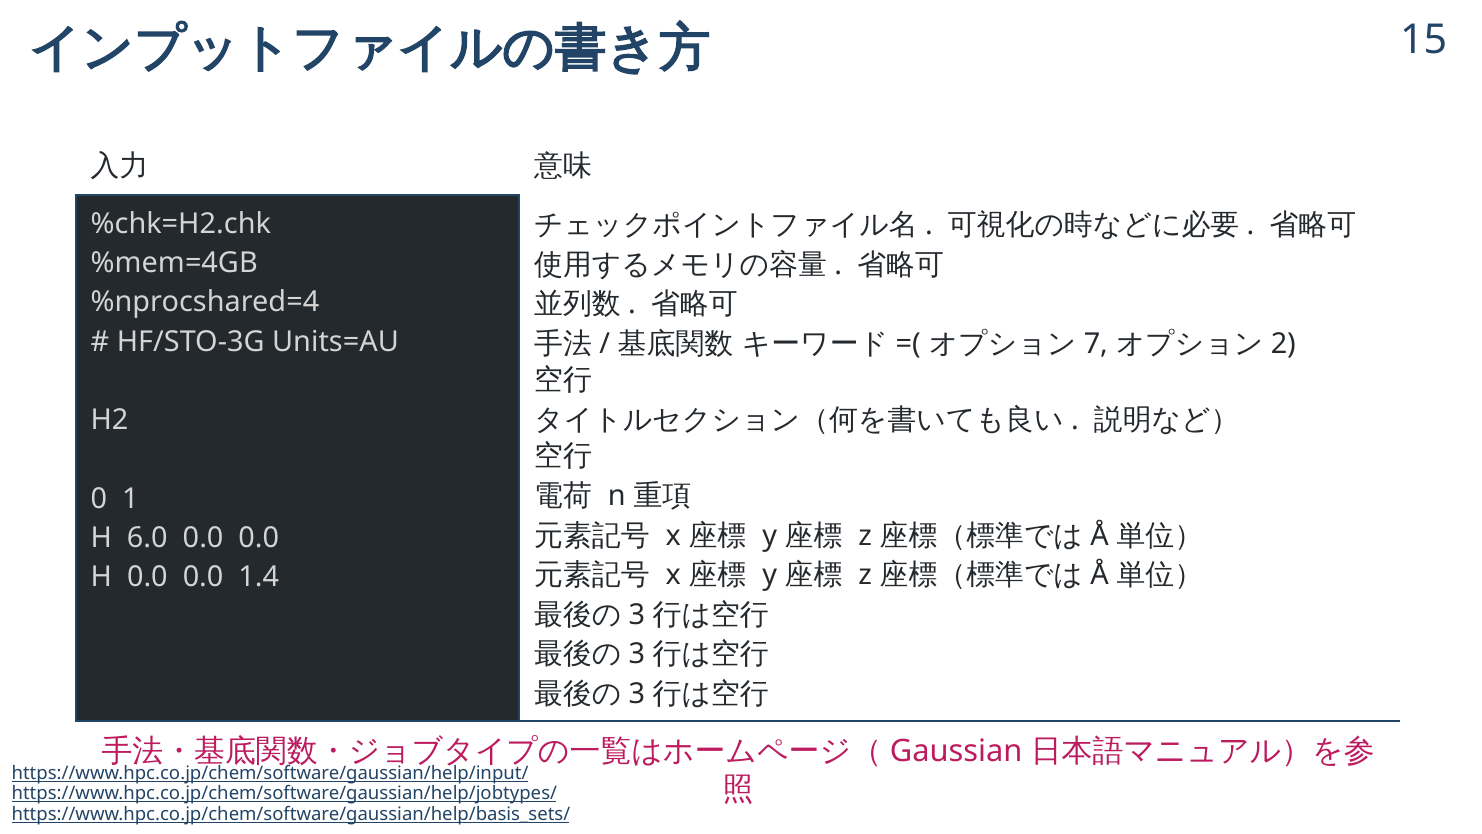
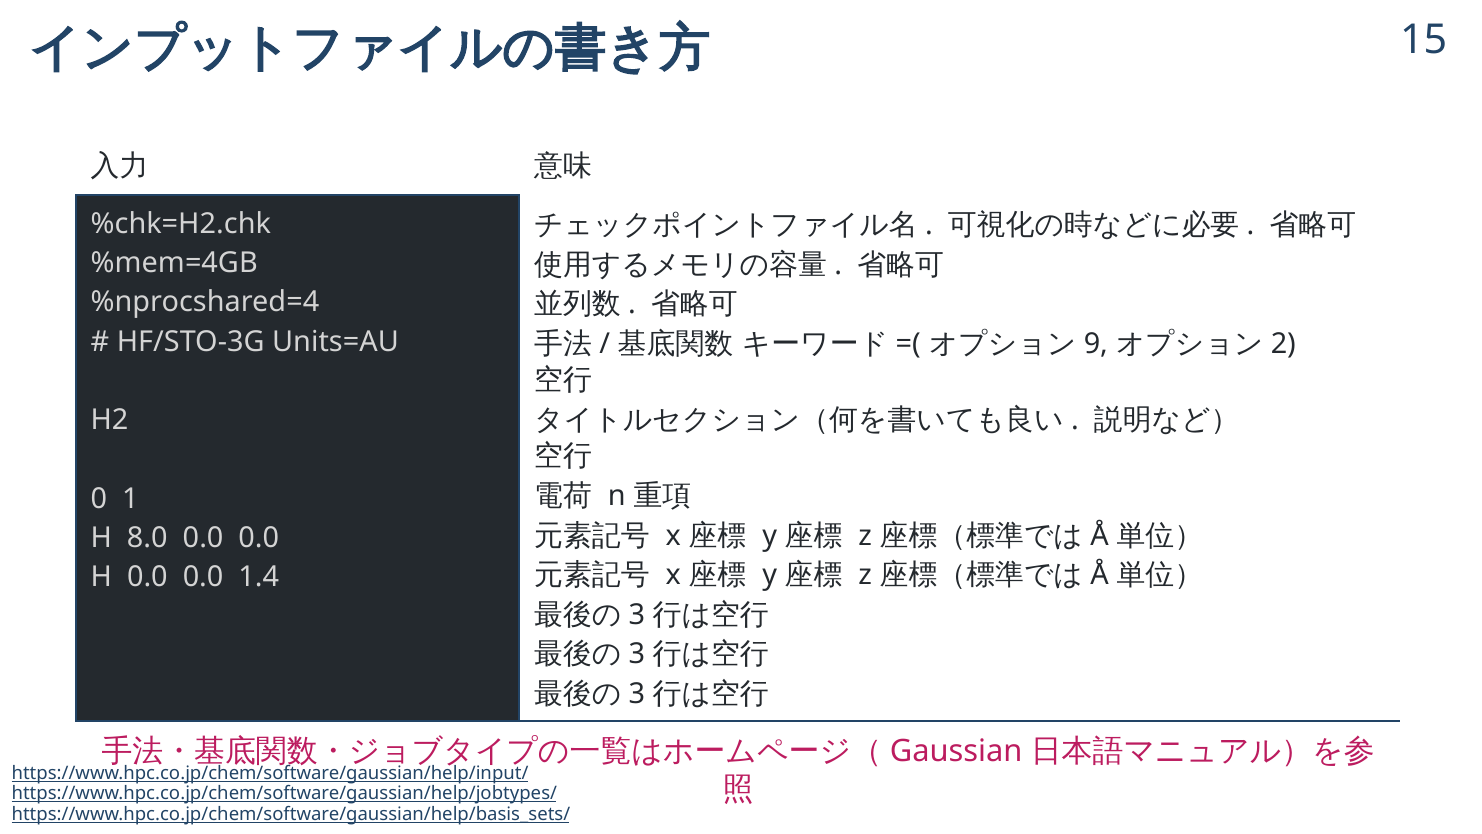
7: 7 -> 9
6.0: 6.0 -> 8.0
